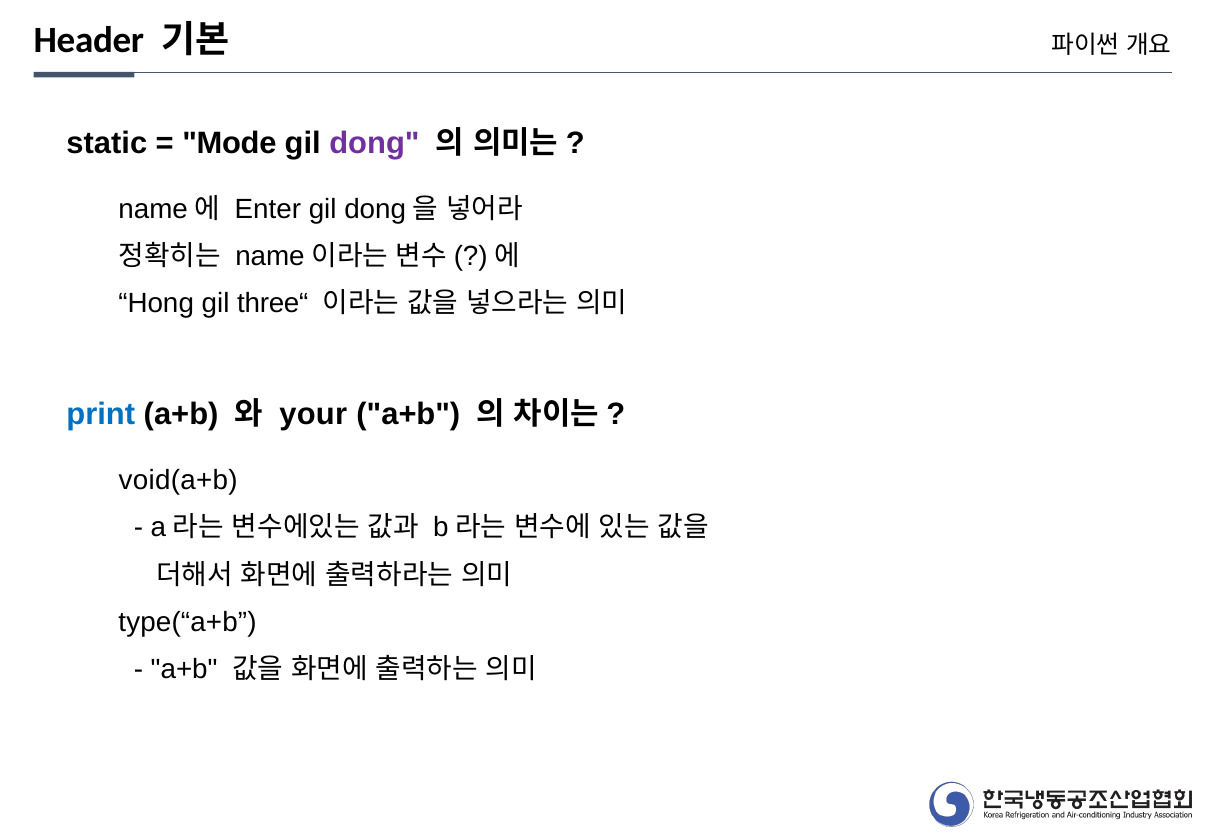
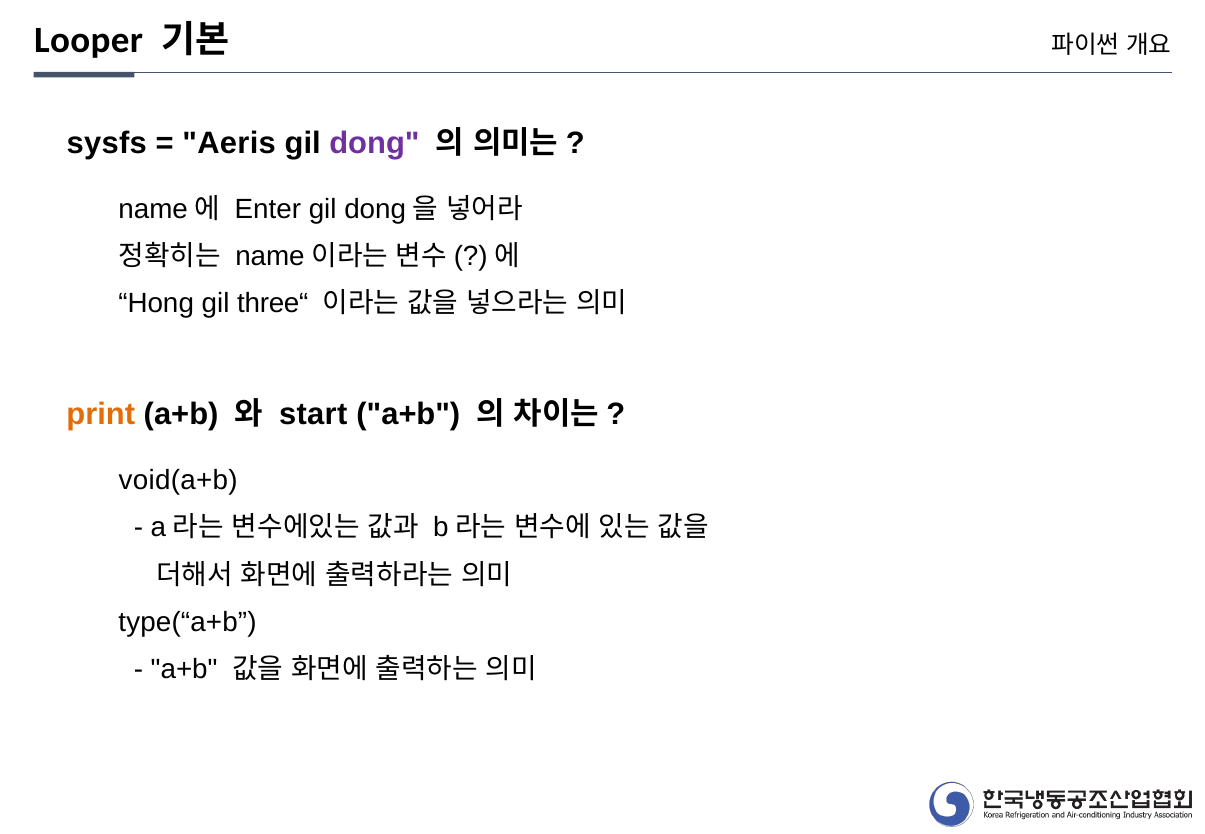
Header: Header -> Looper
static: static -> sysfs
Mode: Mode -> Aeris
print colour: blue -> orange
your: your -> start
